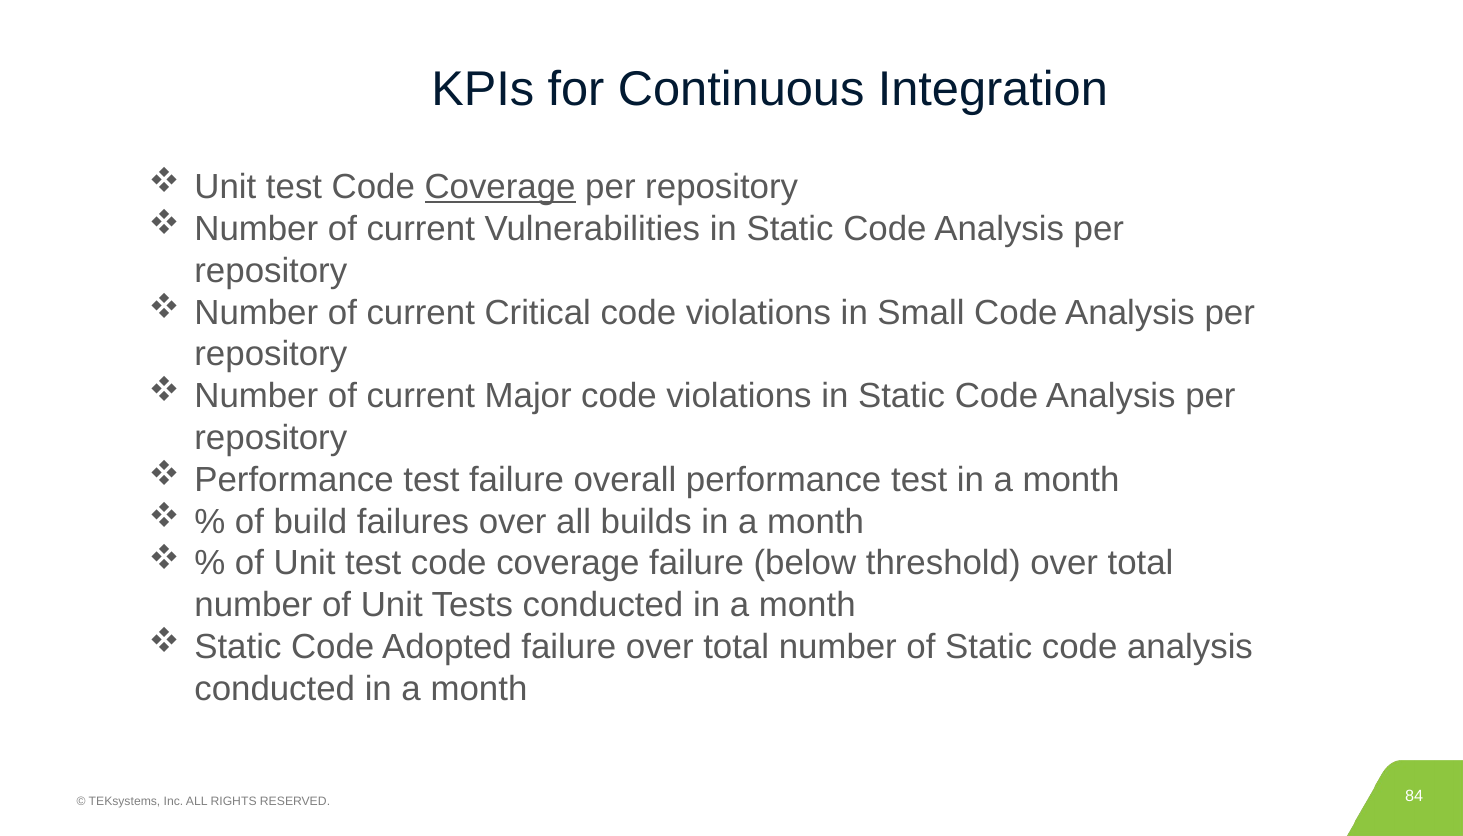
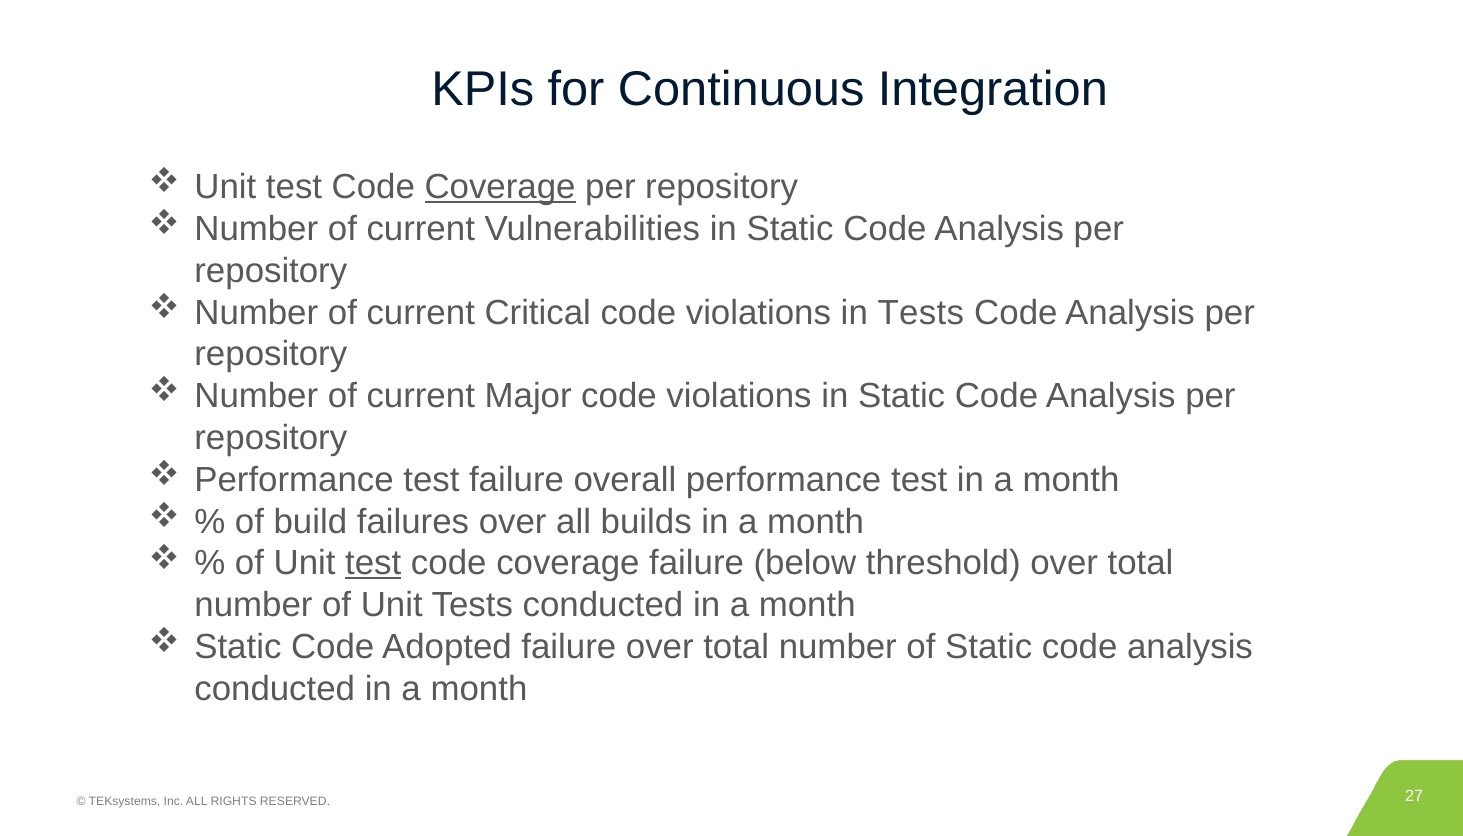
in Small: Small -> Tests
test at (373, 563) underline: none -> present
84: 84 -> 27
